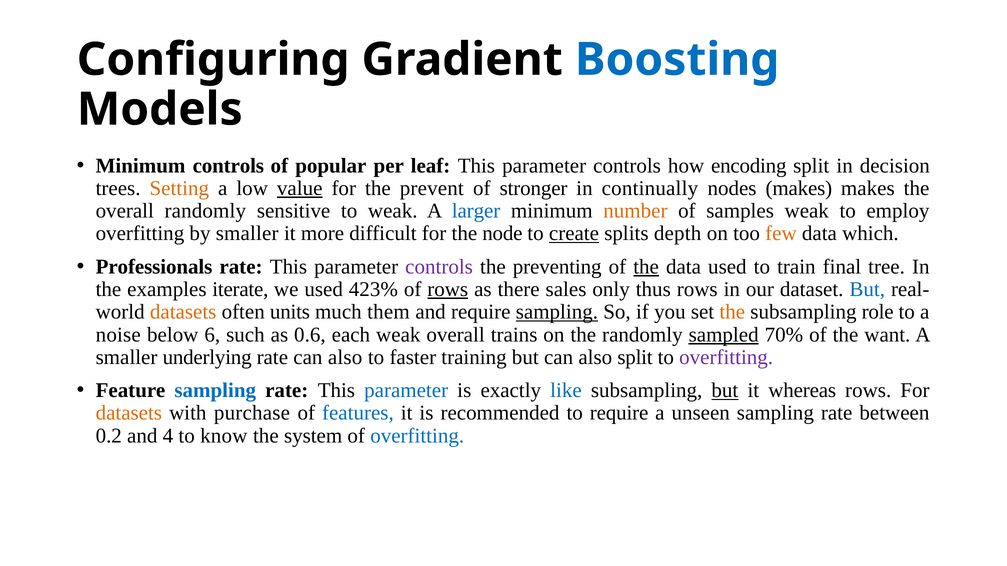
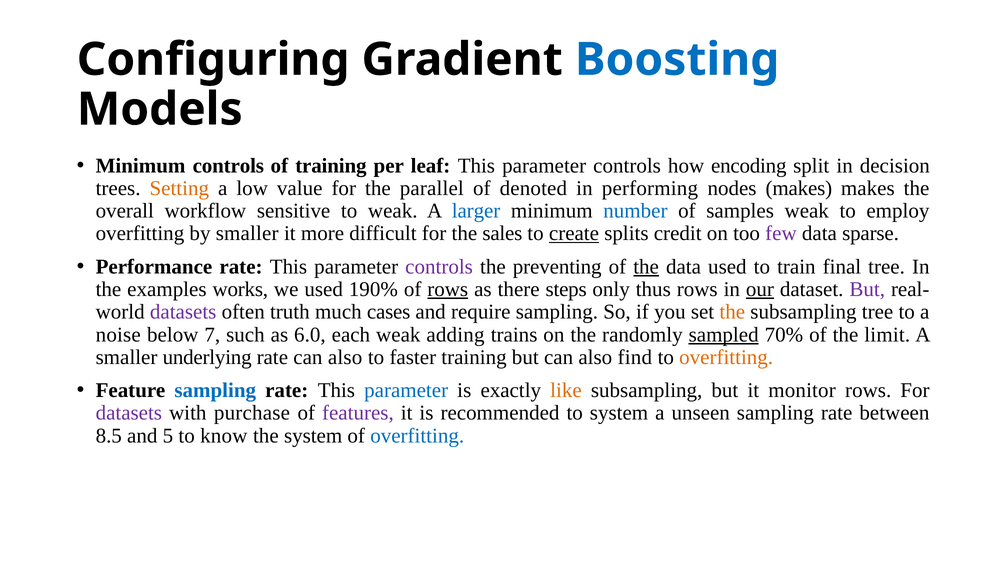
of popular: popular -> training
value underline: present -> none
prevent: prevent -> parallel
stronger: stronger -> denoted
continually: continually -> performing
overall randomly: randomly -> workflow
number colour: orange -> blue
node: node -> sales
depth: depth -> credit
few colour: orange -> purple
which: which -> sparse
Professionals: Professionals -> Performance
iterate: iterate -> works
423%: 423% -> 190%
sales: sales -> steps
our underline: none -> present
But at (867, 290) colour: blue -> purple
datasets at (183, 312) colour: orange -> purple
units: units -> truth
them: them -> cases
sampling at (557, 312) underline: present -> none
subsampling role: role -> tree
6: 6 -> 7
0.6: 0.6 -> 6.0
weak overall: overall -> adding
want: want -> limit
also split: split -> find
overfitting at (726, 358) colour: purple -> orange
like colour: blue -> orange
but at (725, 391) underline: present -> none
whereas: whereas -> monitor
datasets at (129, 413) colour: orange -> purple
features colour: blue -> purple
to require: require -> system
0.2: 0.2 -> 8.5
4: 4 -> 5
